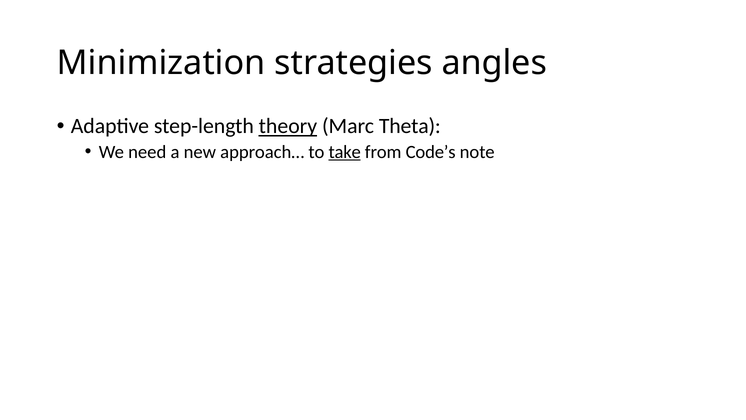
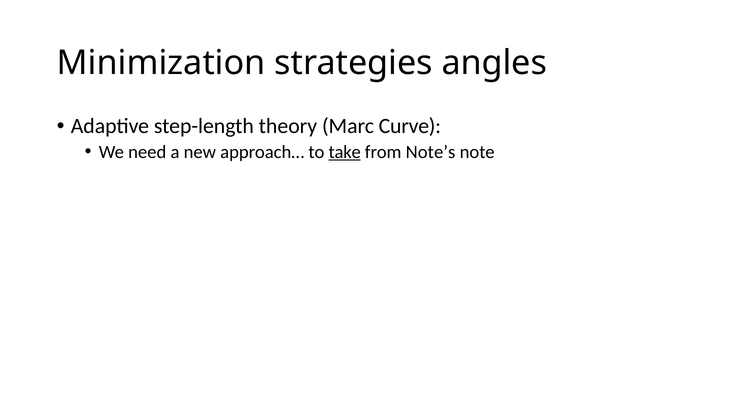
theory underline: present -> none
Theta: Theta -> Curve
Code’s: Code’s -> Note’s
